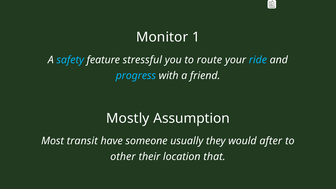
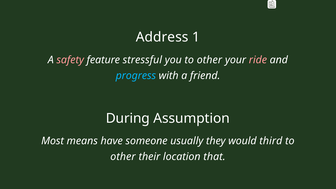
Monitor: Monitor -> Address
safety colour: light blue -> pink
you to route: route -> other
ride colour: light blue -> pink
Mostly: Mostly -> During
transit: transit -> means
after: after -> third
